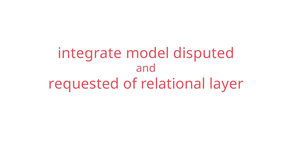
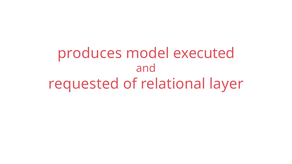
integrate: integrate -> produces
disputed: disputed -> executed
